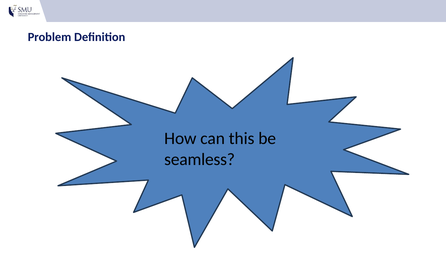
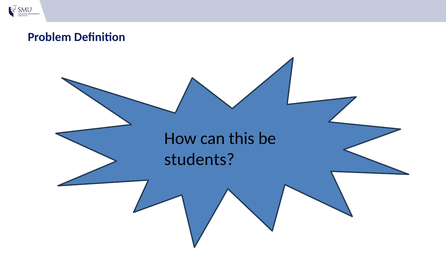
seamless: seamless -> students
